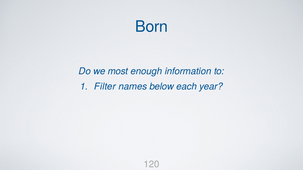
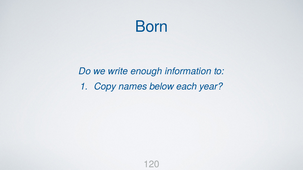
most: most -> write
Filter: Filter -> Copy
